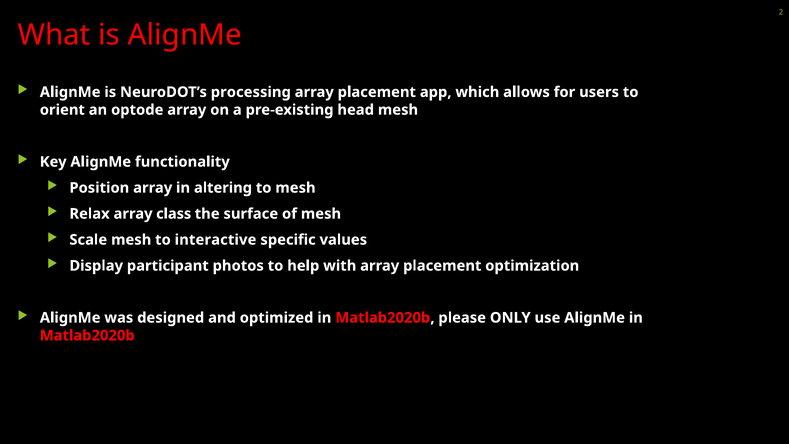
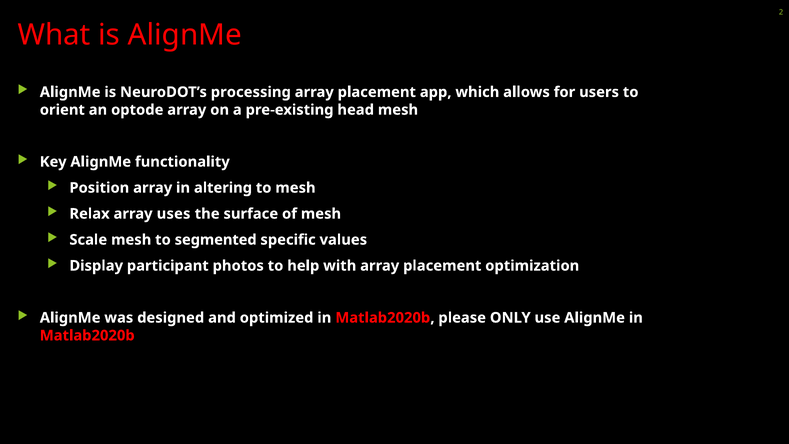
class: class -> uses
interactive: interactive -> segmented
